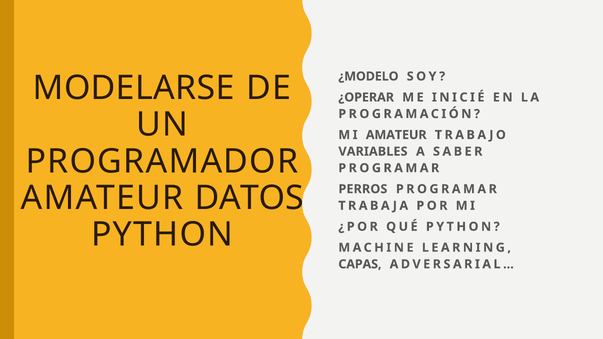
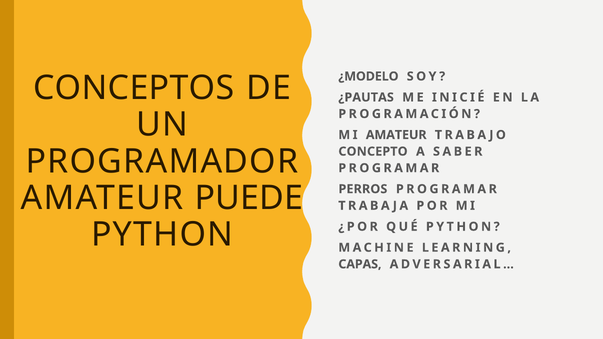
MODELARSE: MODELARSE -> CONCEPTOS
¿OPERAR: ¿OPERAR -> ¿PAUTAS
VARIABLES: VARIABLES -> CONCEPTO
DATOS: DATOS -> PUEDE
